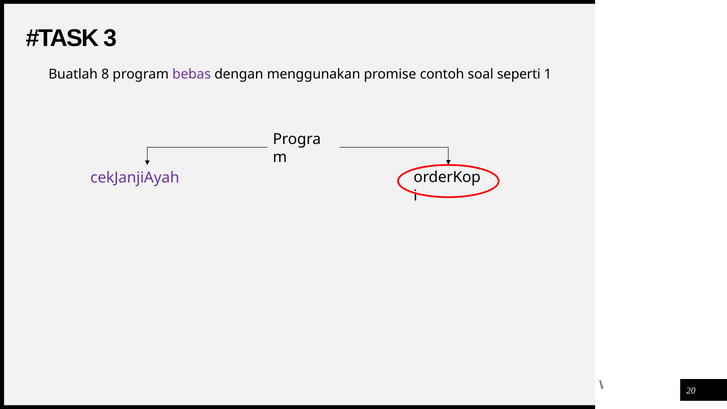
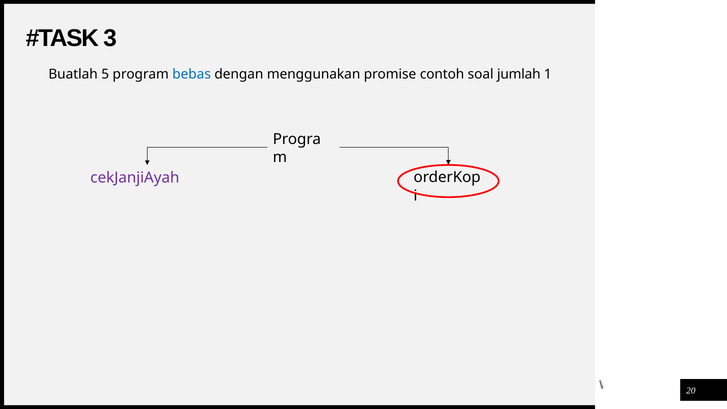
8: 8 -> 5
bebas colour: purple -> blue
seperti: seperti -> jumlah
